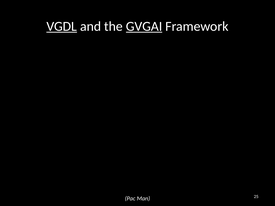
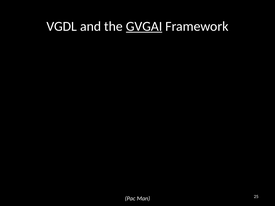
VGDL underline: present -> none
